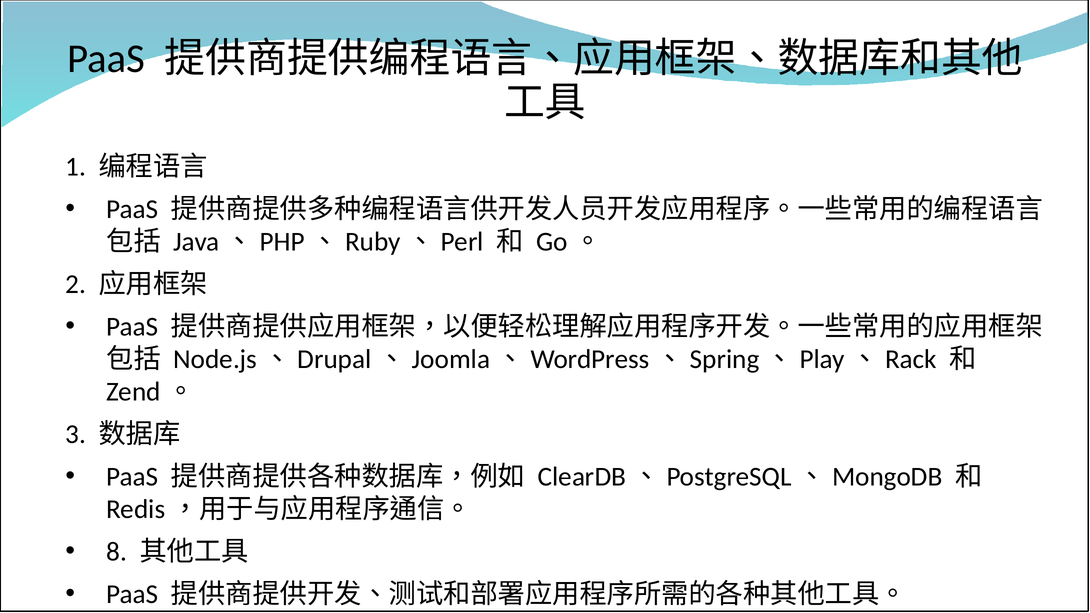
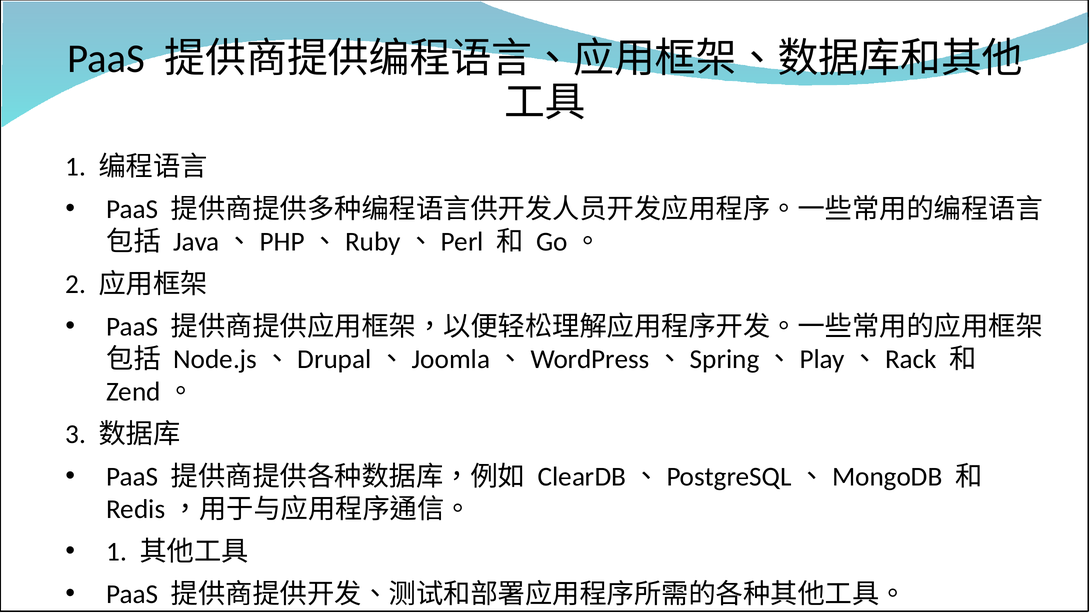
8 at (117, 552): 8 -> 1
